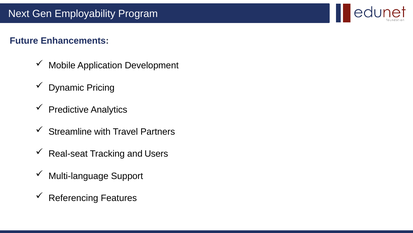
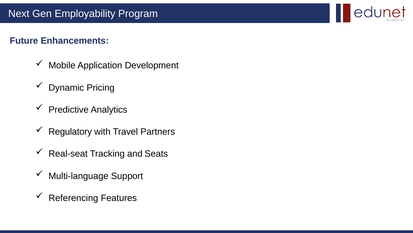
Streamline: Streamline -> Regulatory
Users: Users -> Seats
